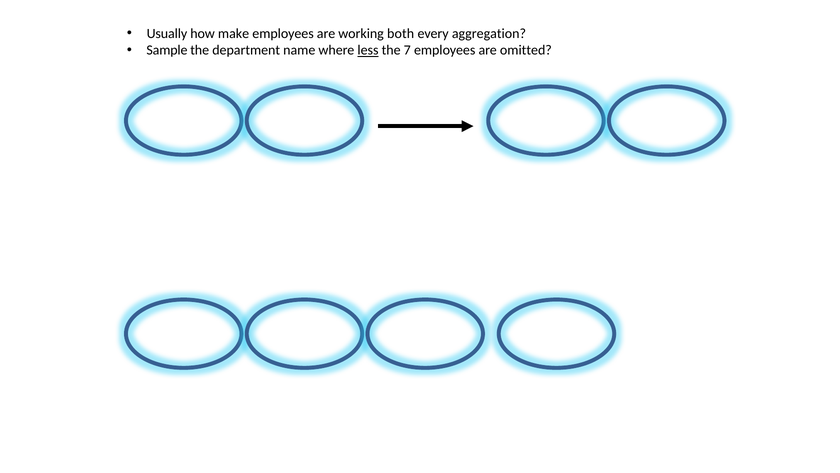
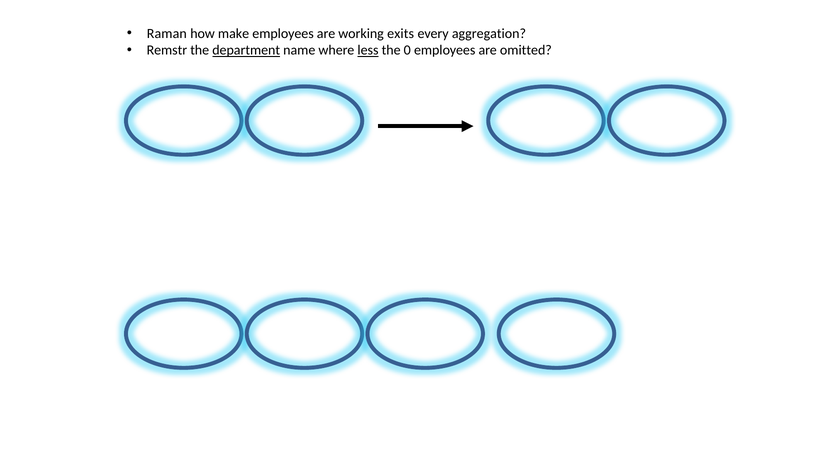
Usually: Usually -> Raman
both: both -> exits
Sample: Sample -> Remstr
department underline: none -> present
7: 7 -> 0
